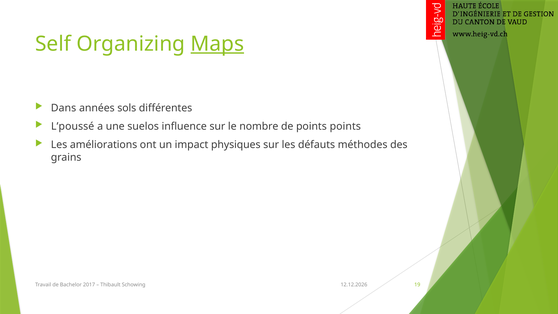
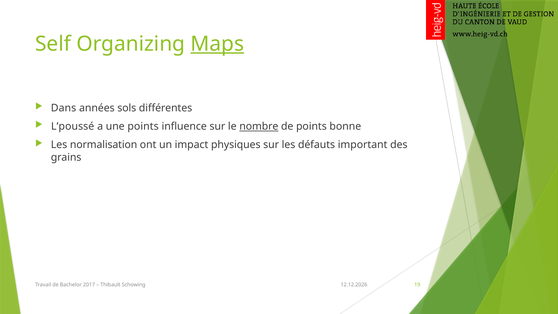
une suelos: suelos -> points
nombre underline: none -> present
points points: points -> bonne
améliorations: améliorations -> normalisation
méthodes: méthodes -> important
